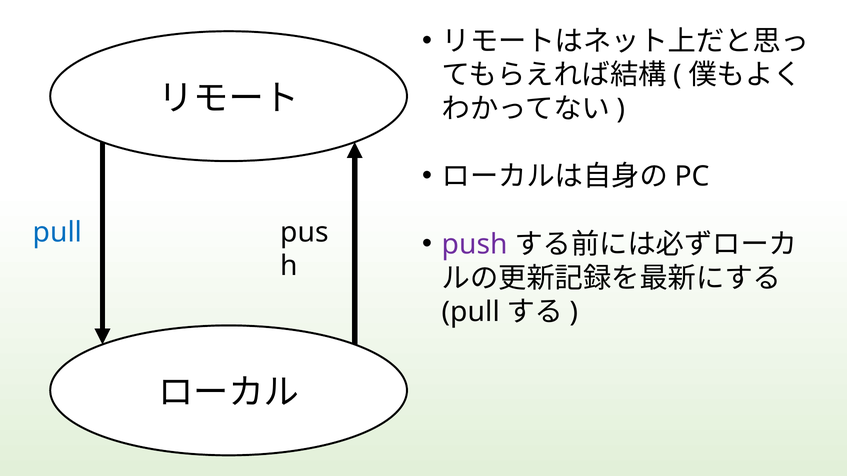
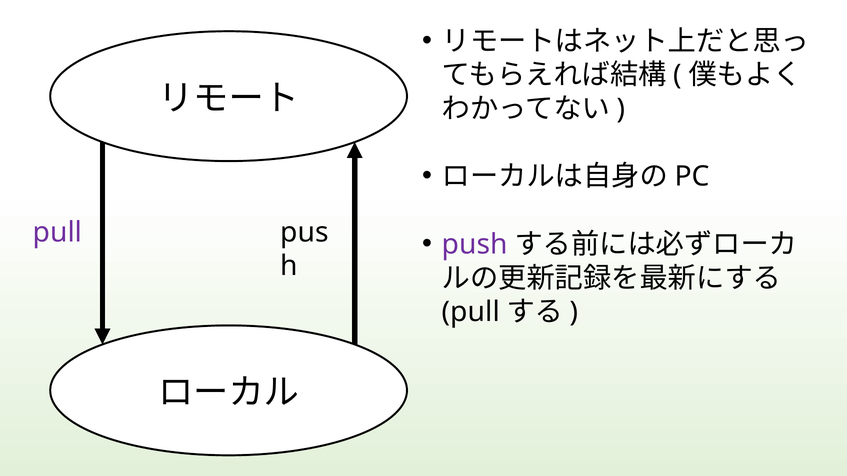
pull at (58, 233) colour: blue -> purple
